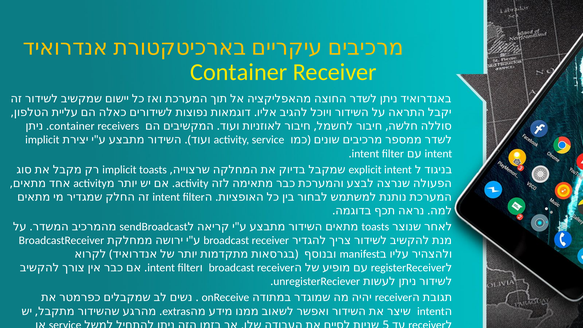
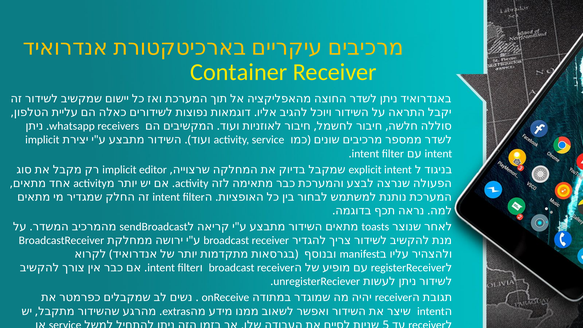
container at (72, 126): container -> whatsapp
implicit toasts: toasts -> editor
